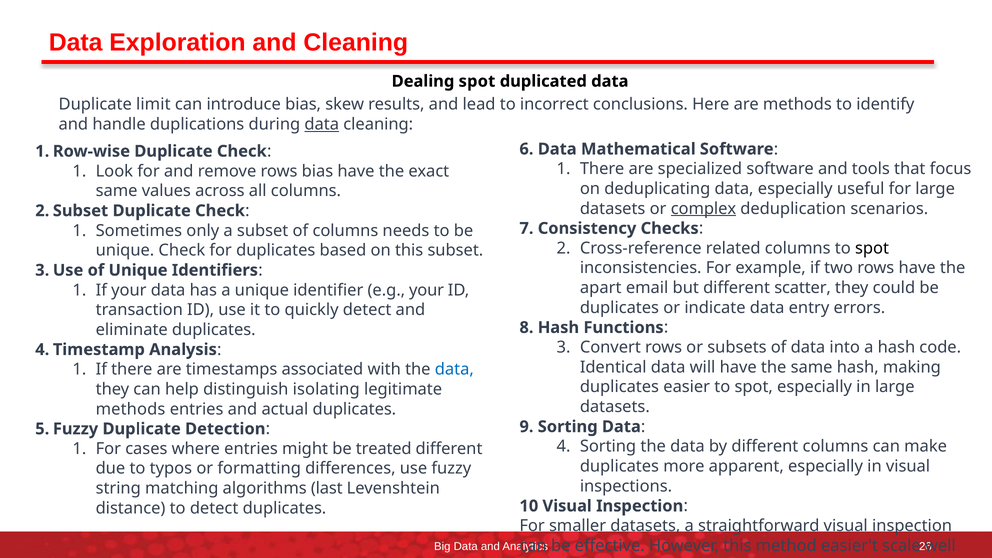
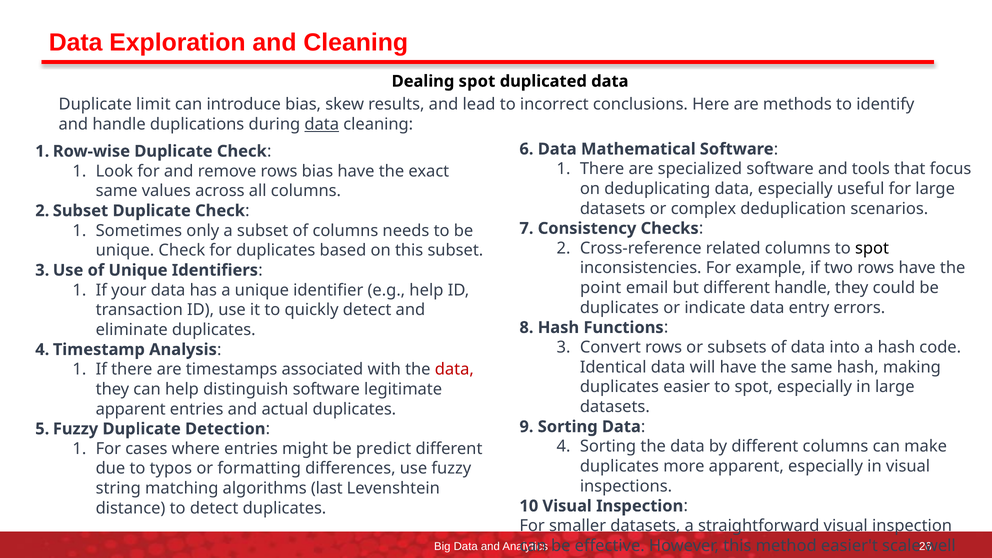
complex underline: present -> none
apart: apart -> point
different scatter: scatter -> handle
e.g your: your -> help
data at (454, 369) colour: blue -> red
distinguish isolating: isolating -> software
methods at (131, 409): methods -> apparent
treated: treated -> predict
